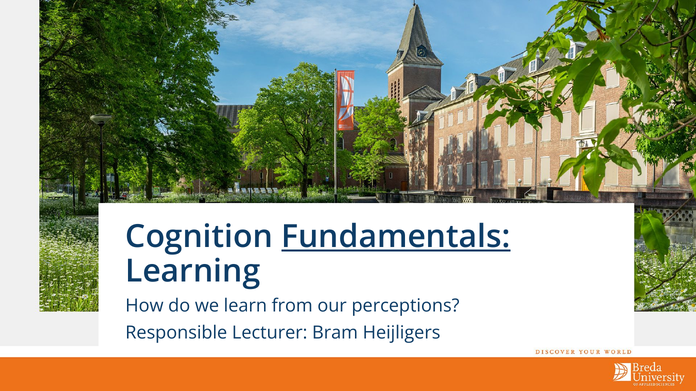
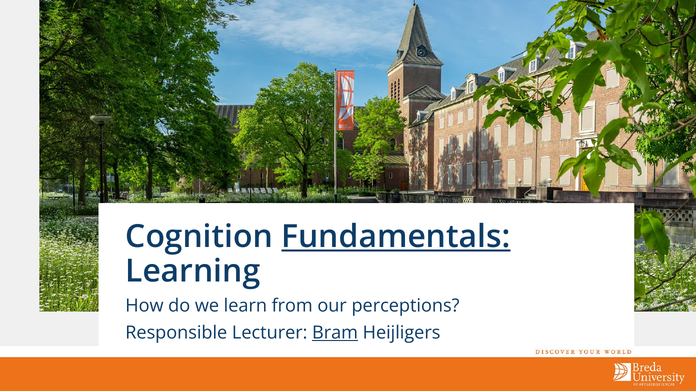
Bram underline: none -> present
